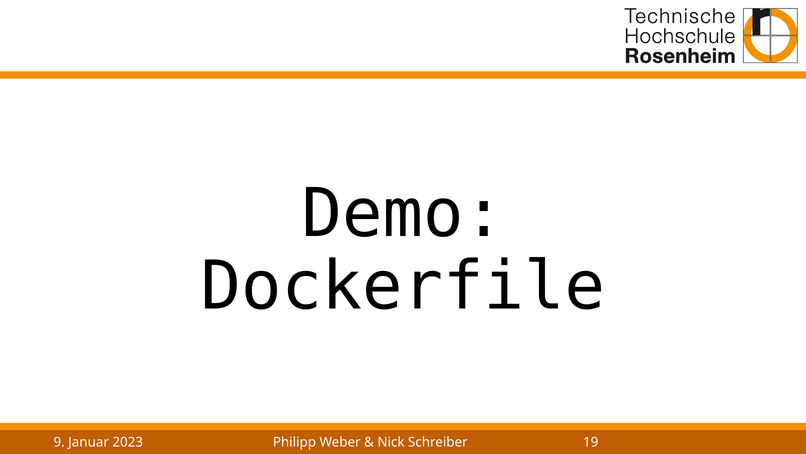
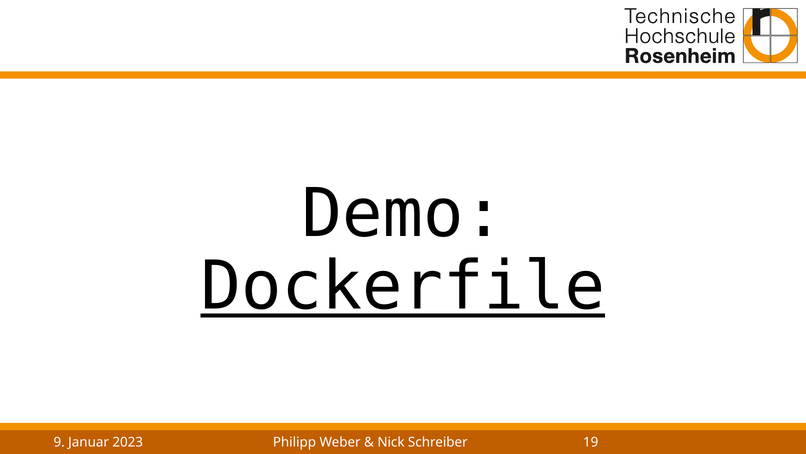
Dockerfile underline: none -> present
